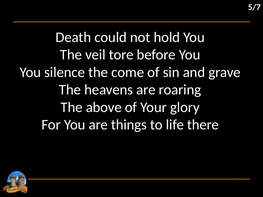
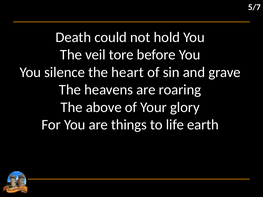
come: come -> heart
there: there -> earth
